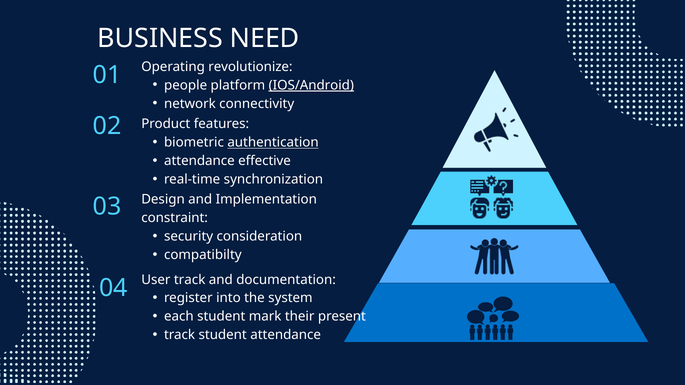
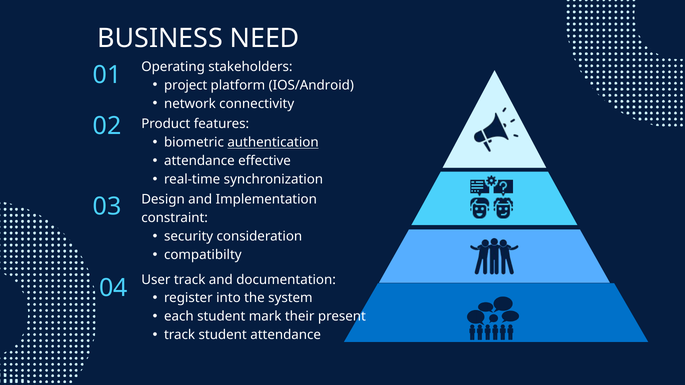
revolutionize: revolutionize -> stakeholders
people: people -> project
IOS/Android underline: present -> none
